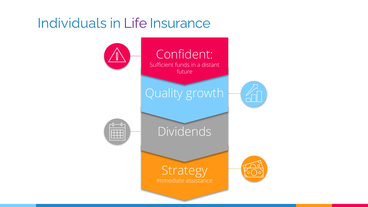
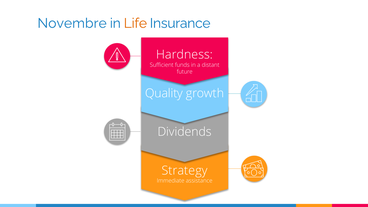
Individuals: Individuals -> Novembre
Life colour: purple -> orange
Confident: Confident -> Hardness
